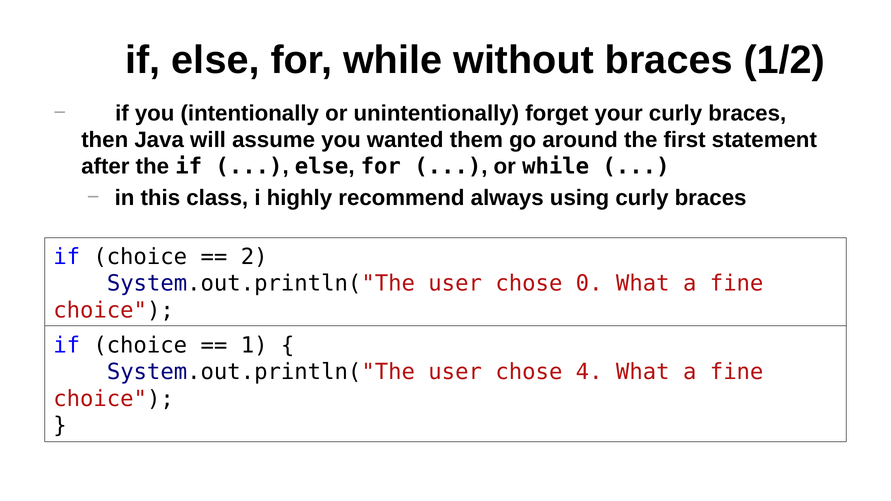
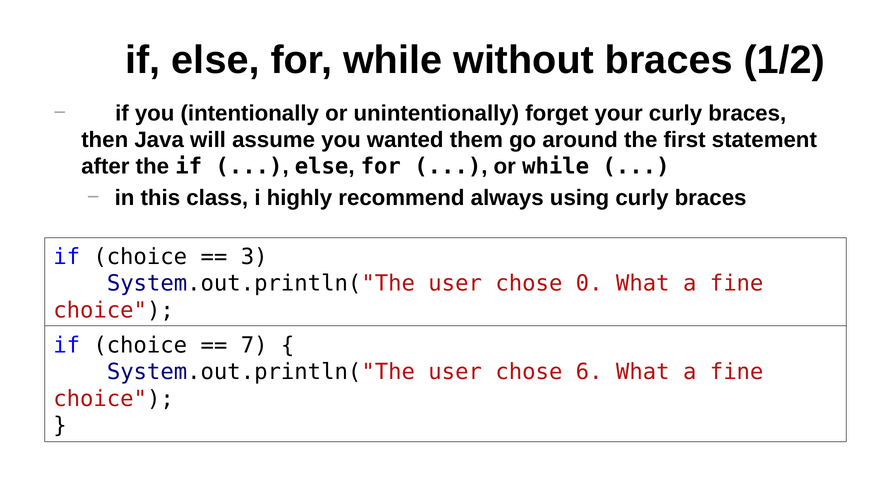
2: 2 -> 3
1: 1 -> 7
4: 4 -> 6
